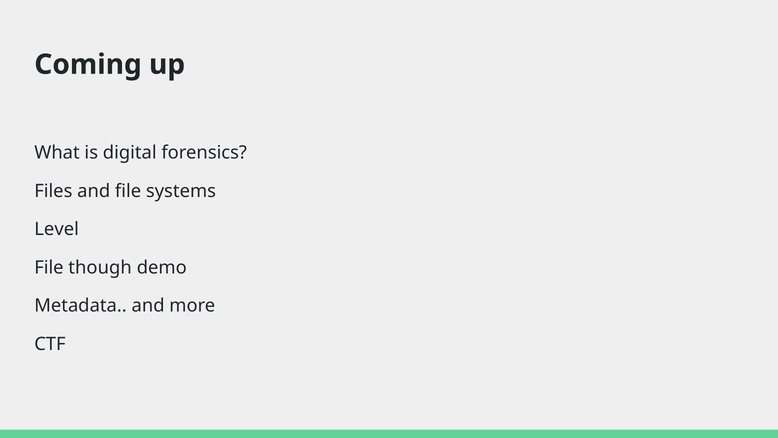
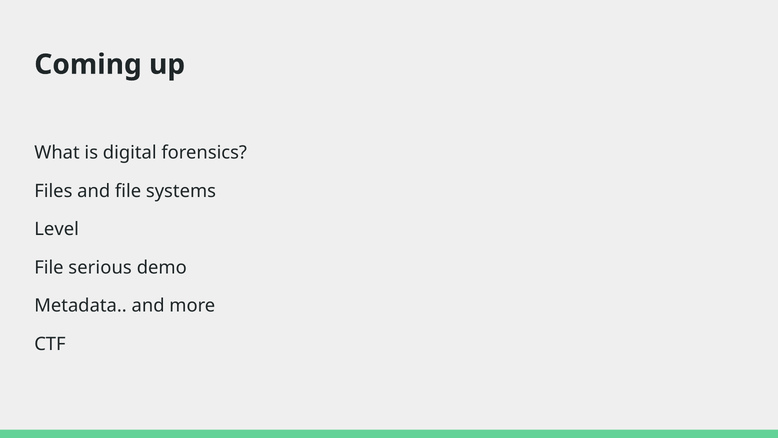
though: though -> serious
